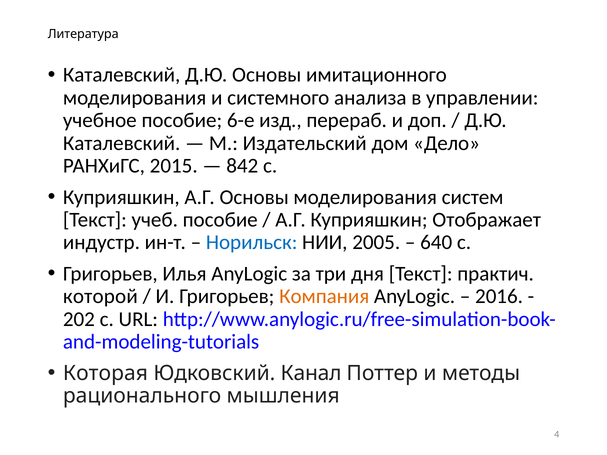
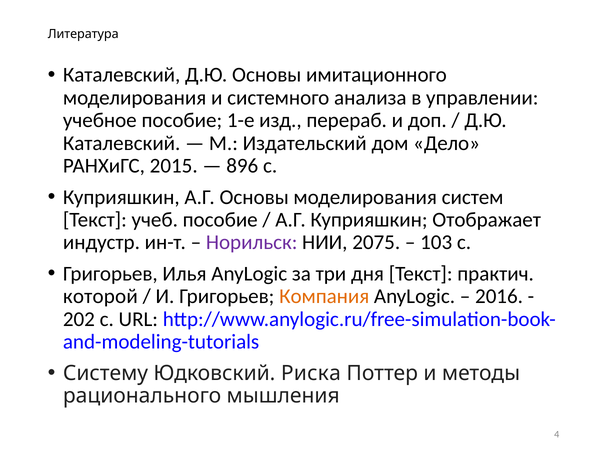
6-е: 6-е -> 1-е
842: 842 -> 896
Норильск colour: blue -> purple
2005: 2005 -> 2075
640: 640 -> 103
Которая: Которая -> Систему
Канал: Канал -> Риска
